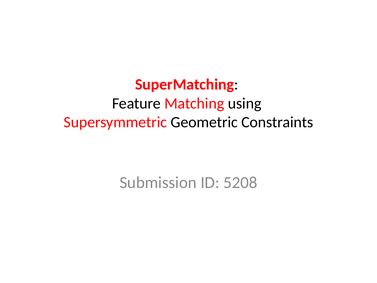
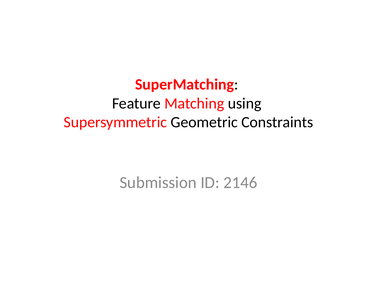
5208: 5208 -> 2146
